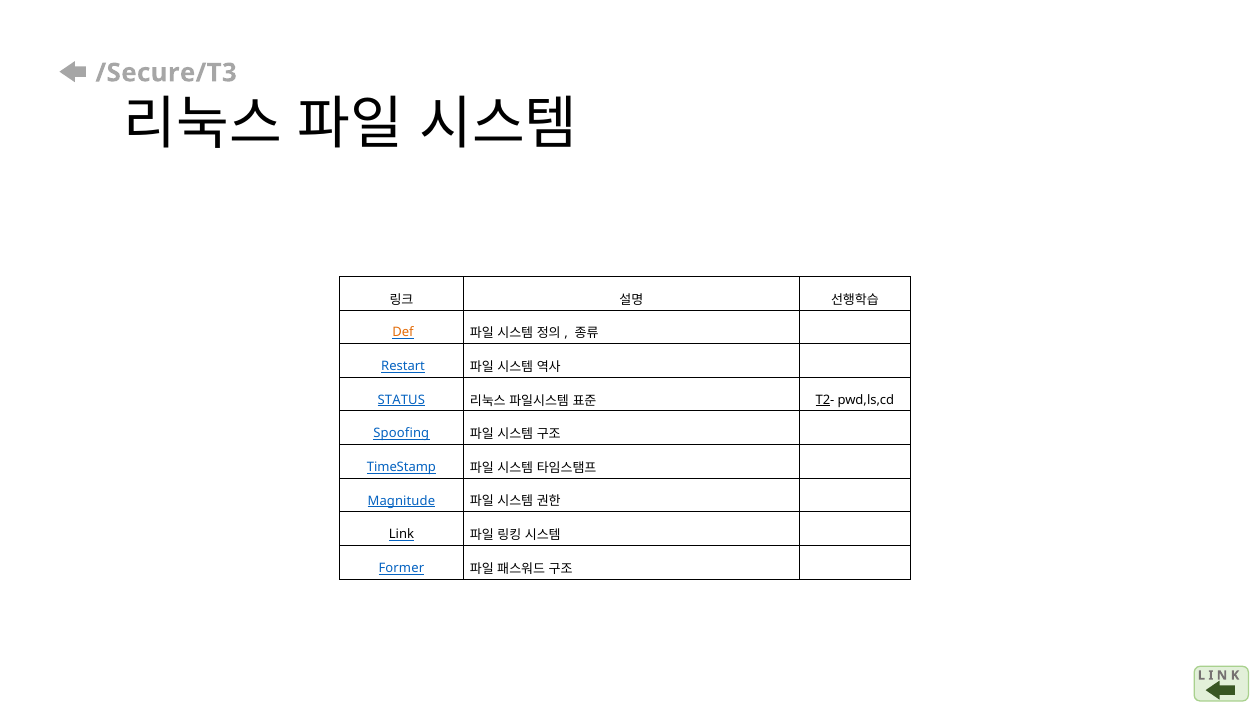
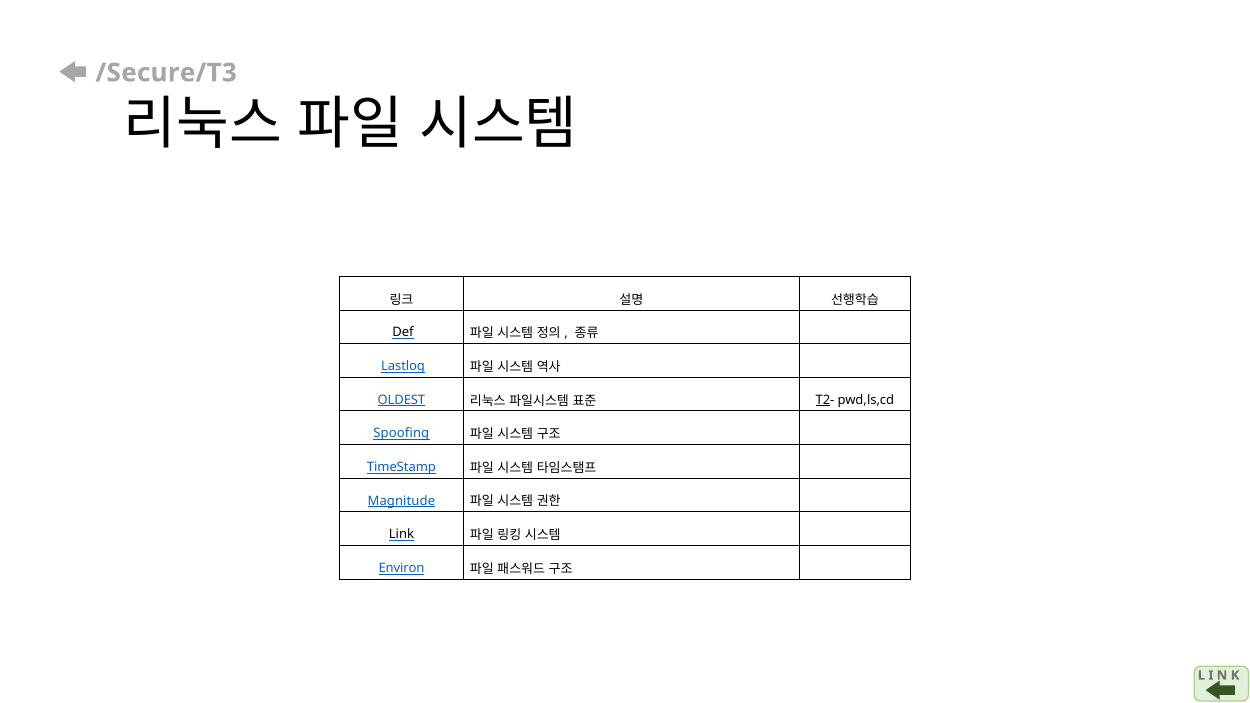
Def colour: orange -> black
Restart: Restart -> Lastlog
STATUS: STATUS -> OLDEST
Former: Former -> Environ
